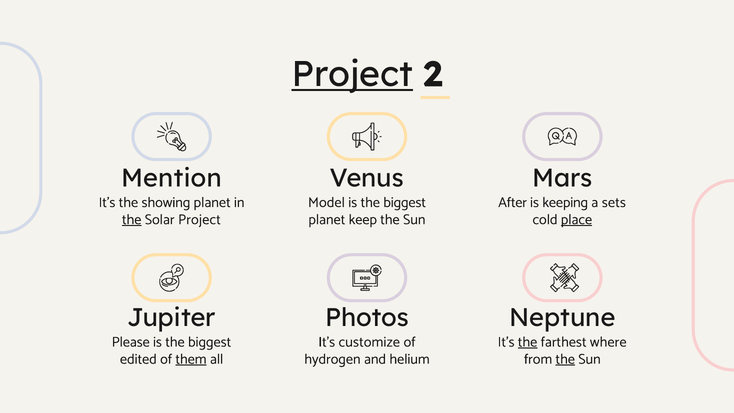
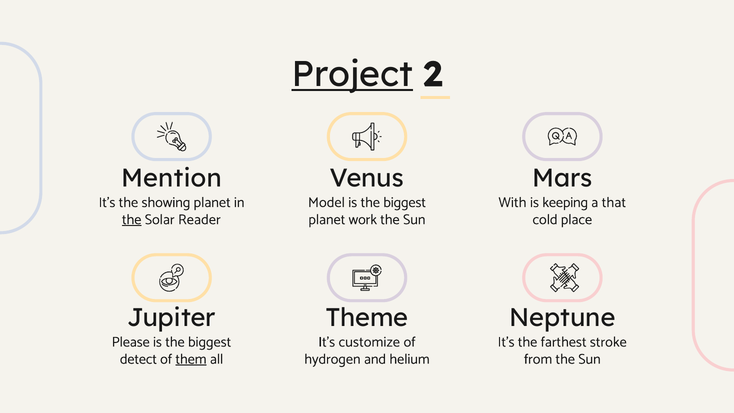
After: After -> With
sets: sets -> that
Solar Project: Project -> Reader
keep: keep -> work
place underline: present -> none
Photos: Photos -> Theme
the at (528, 342) underline: present -> none
where: where -> stroke
edited: edited -> detect
the at (565, 359) underline: present -> none
